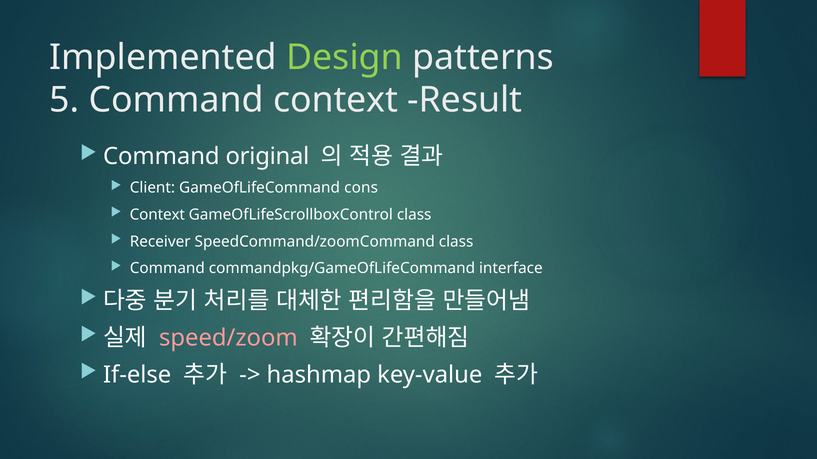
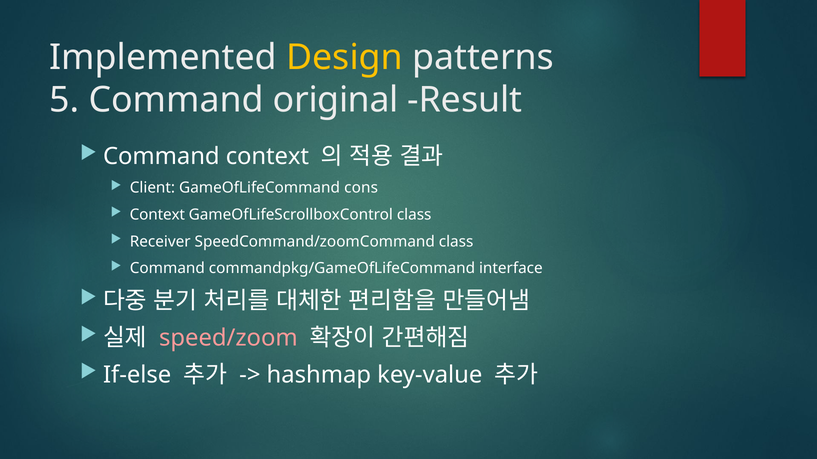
Design colour: light green -> yellow
Command context: context -> original
Command original: original -> context
